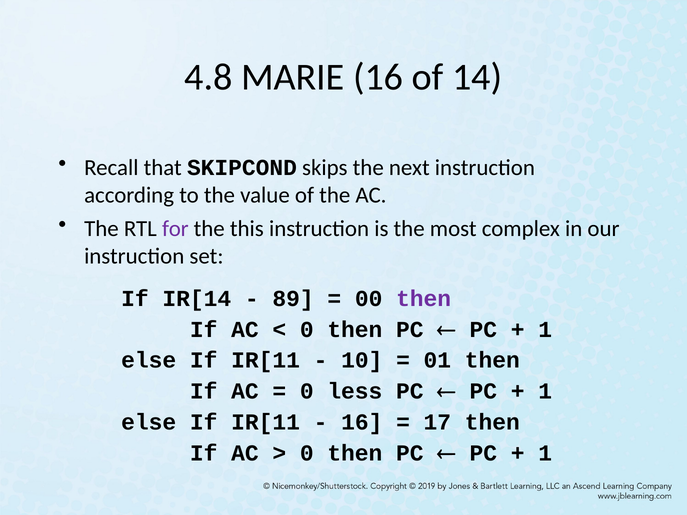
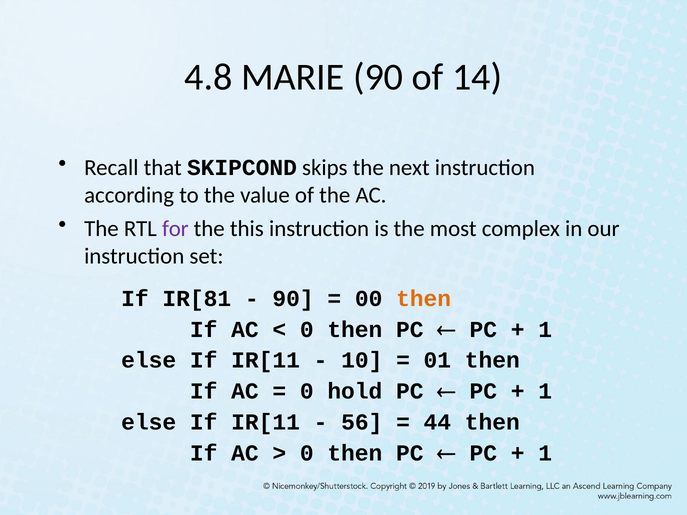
MARIE 16: 16 -> 90
IR[14: IR[14 -> IR[81
89 at (293, 299): 89 -> 90
then at (424, 299) colour: purple -> orange
less: less -> hold
16 at (362, 422): 16 -> 56
17: 17 -> 44
